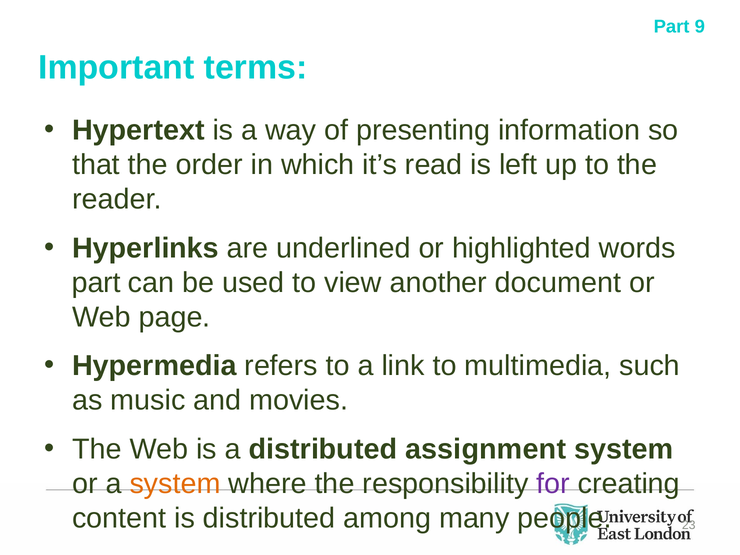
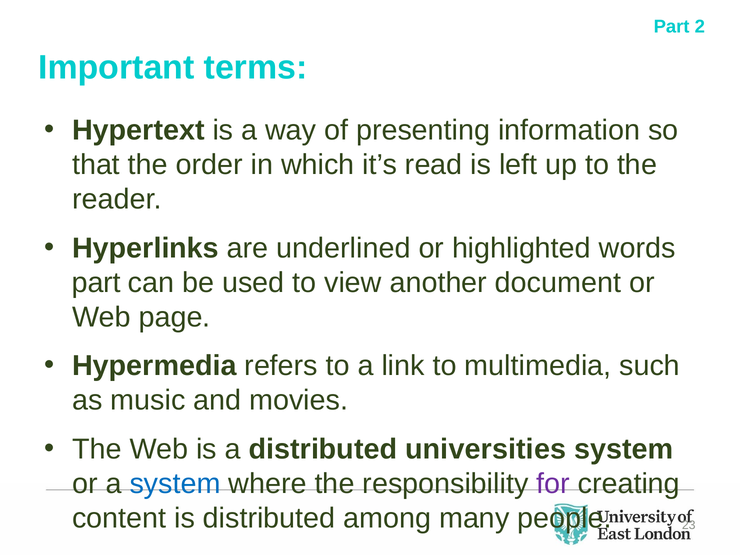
9: 9 -> 2
assignment: assignment -> universities
system at (175, 484) colour: orange -> blue
